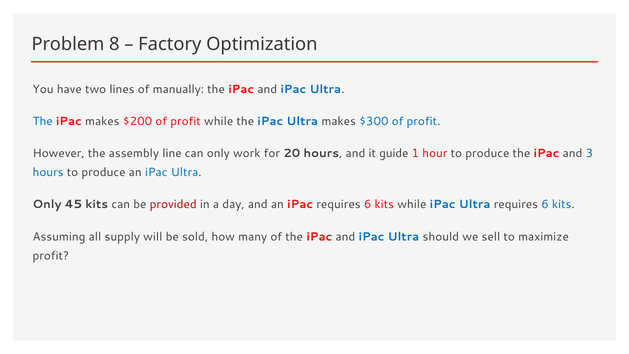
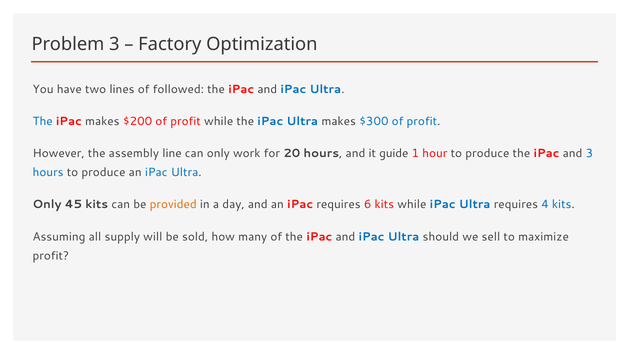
Problem 8: 8 -> 3
manually: manually -> followed
provided colour: red -> orange
Ultra requires 6: 6 -> 4
